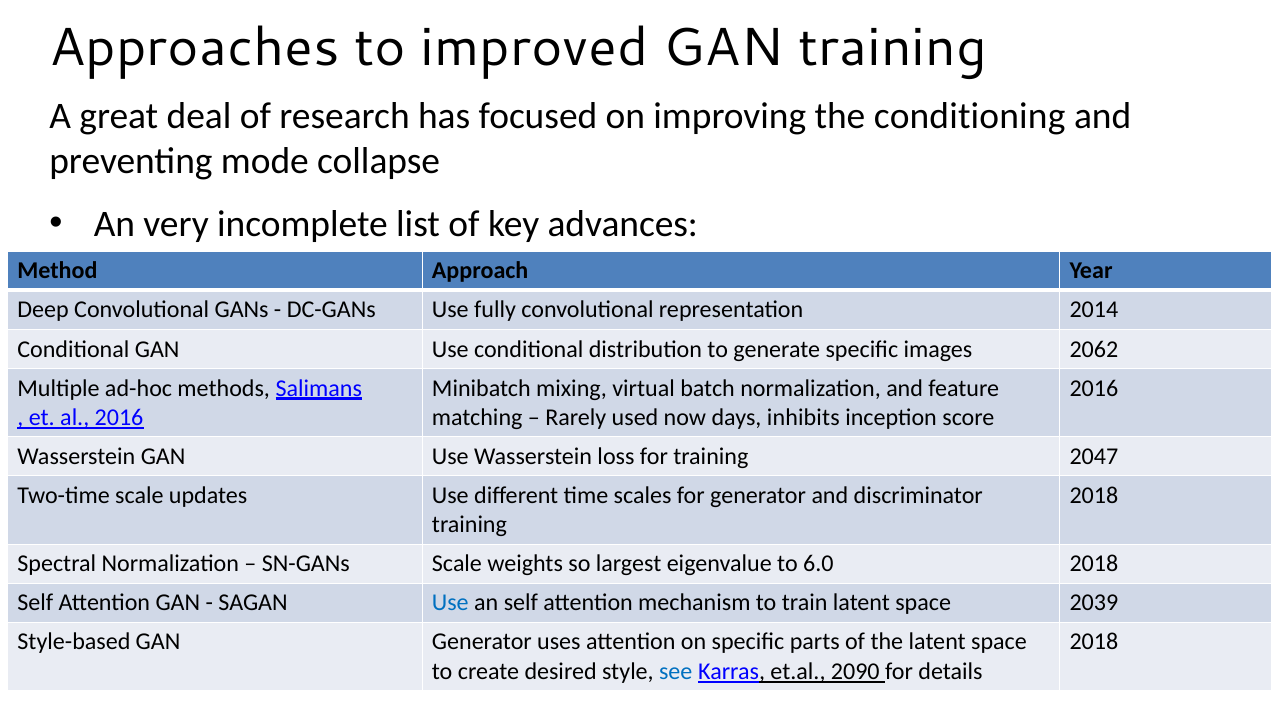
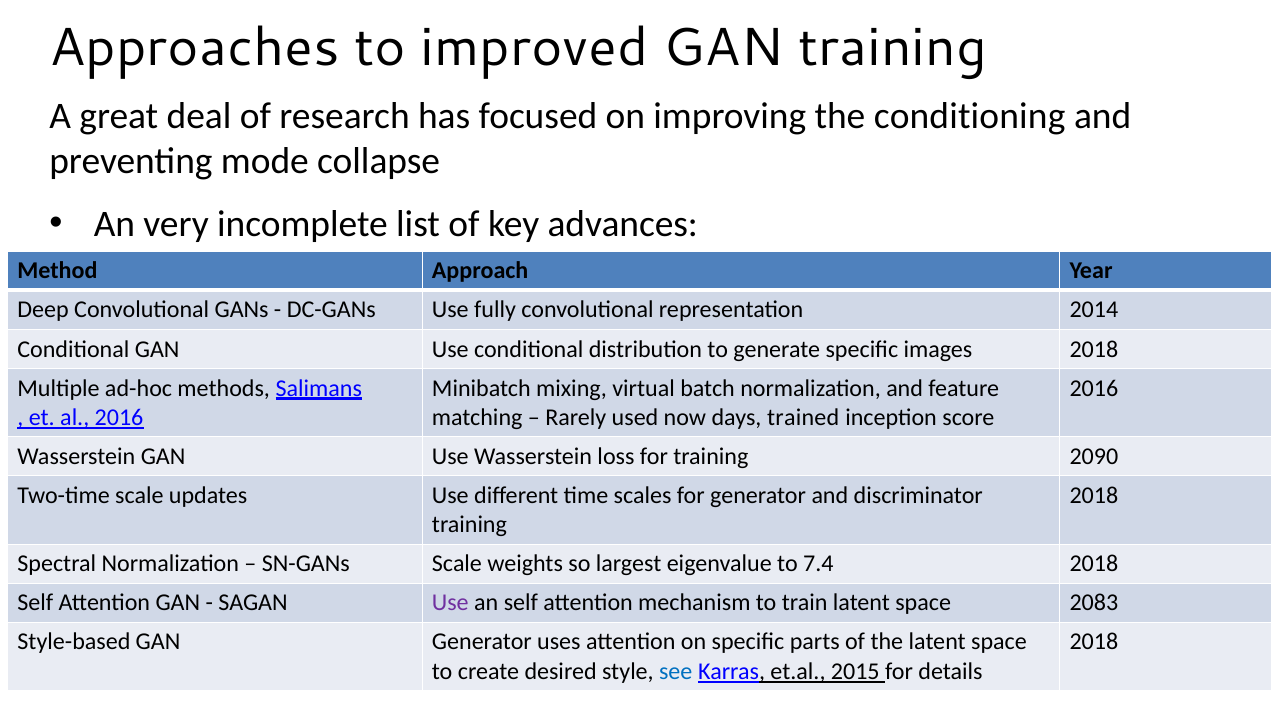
images 2062: 2062 -> 2018
inhibits: inhibits -> trained
2047: 2047 -> 2090
6.0: 6.0 -> 7.4
Use at (450, 603) colour: blue -> purple
2039: 2039 -> 2083
2090: 2090 -> 2015
